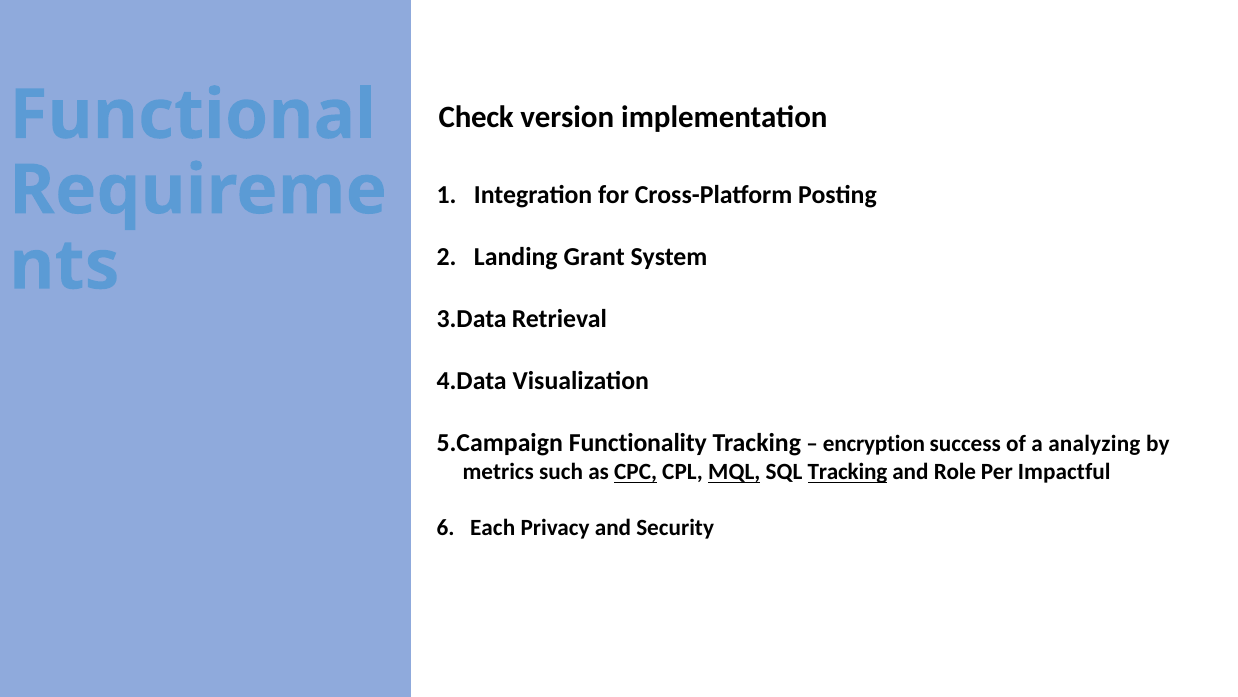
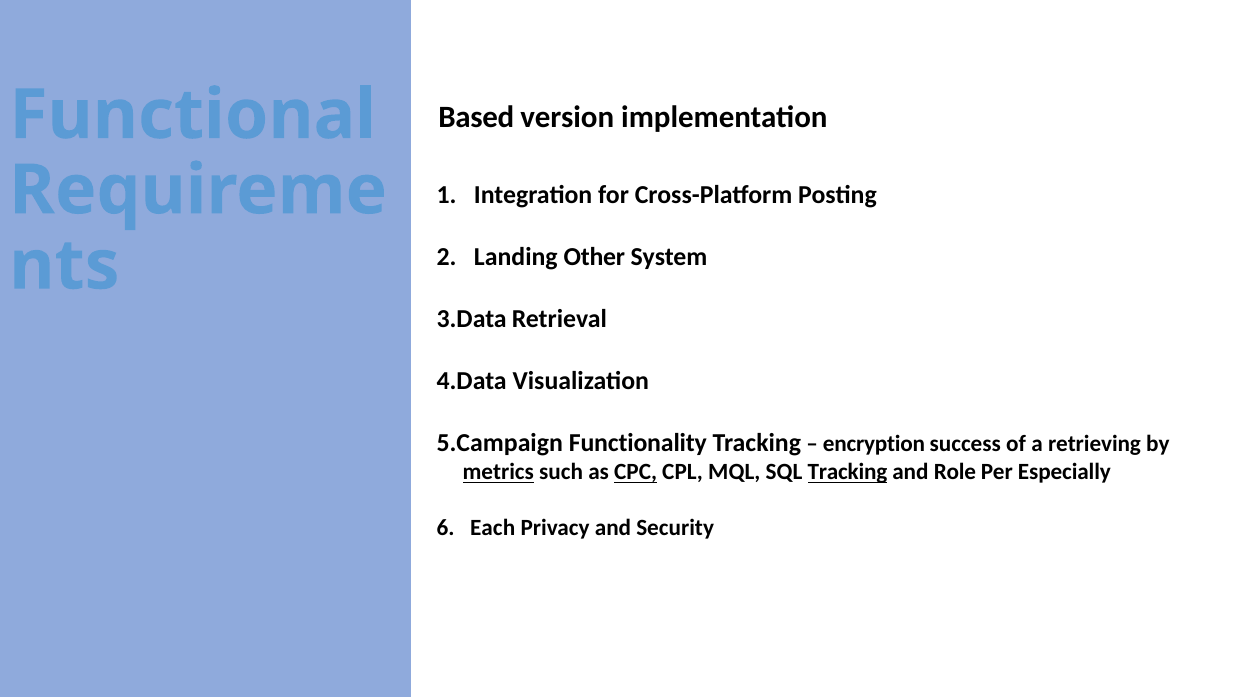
Check: Check -> Based
Grant: Grant -> Other
analyzing: analyzing -> retrieving
metrics underline: none -> present
MQL underline: present -> none
Impactful: Impactful -> Especially
